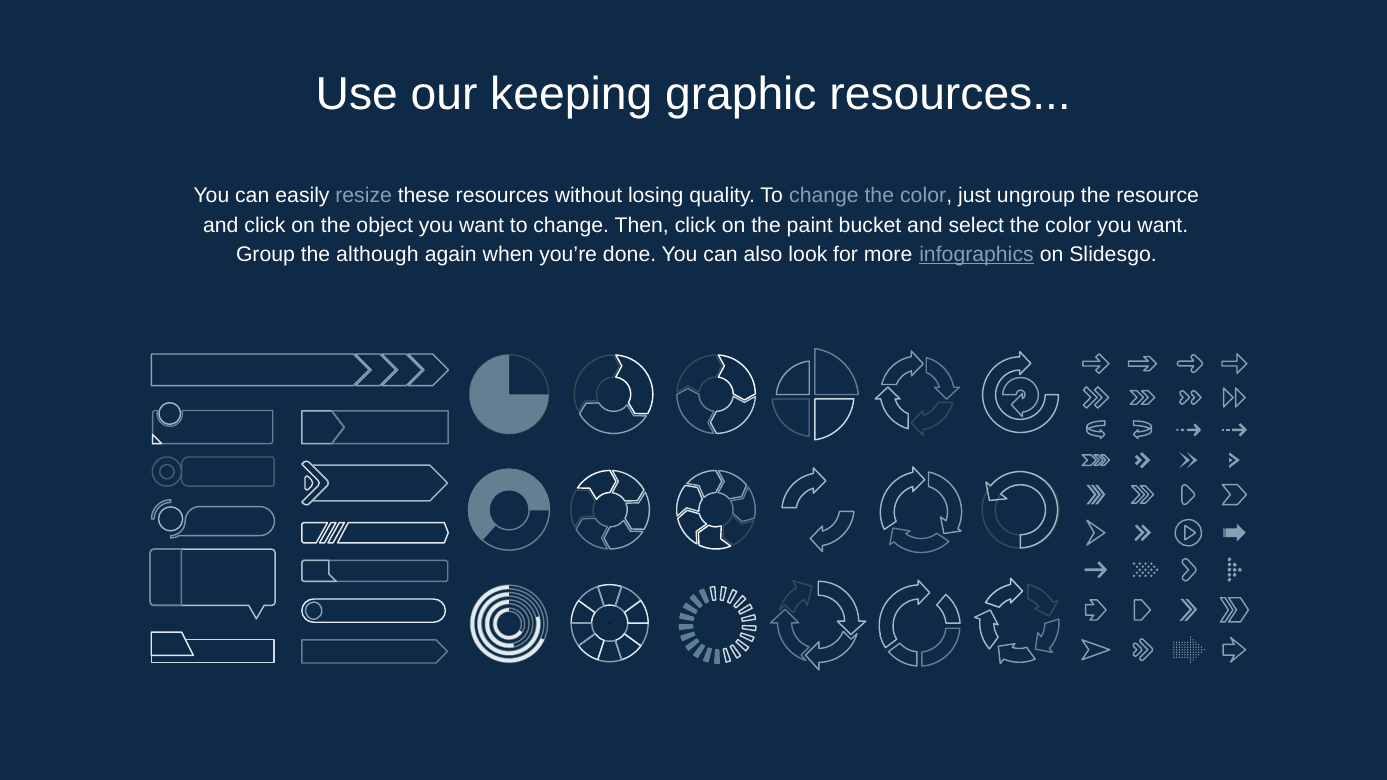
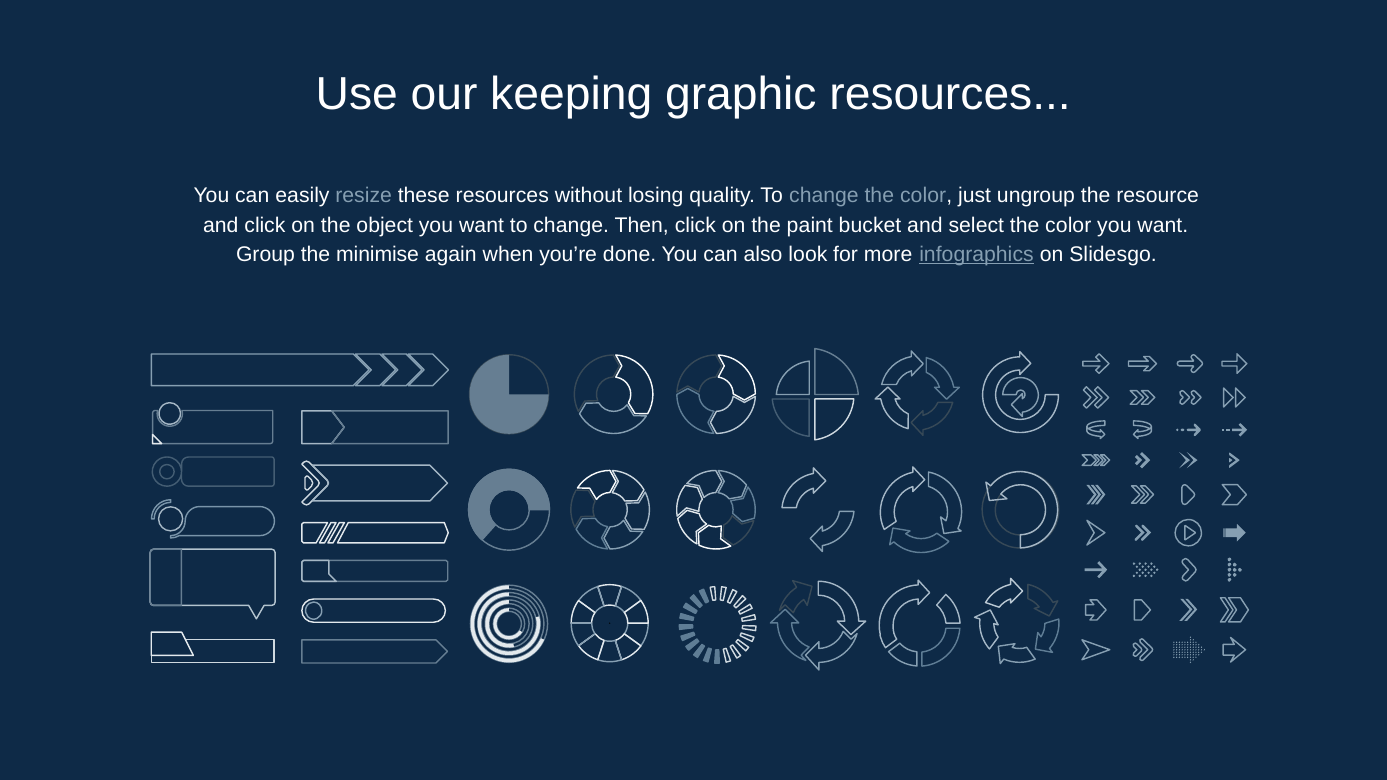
although: although -> minimise
